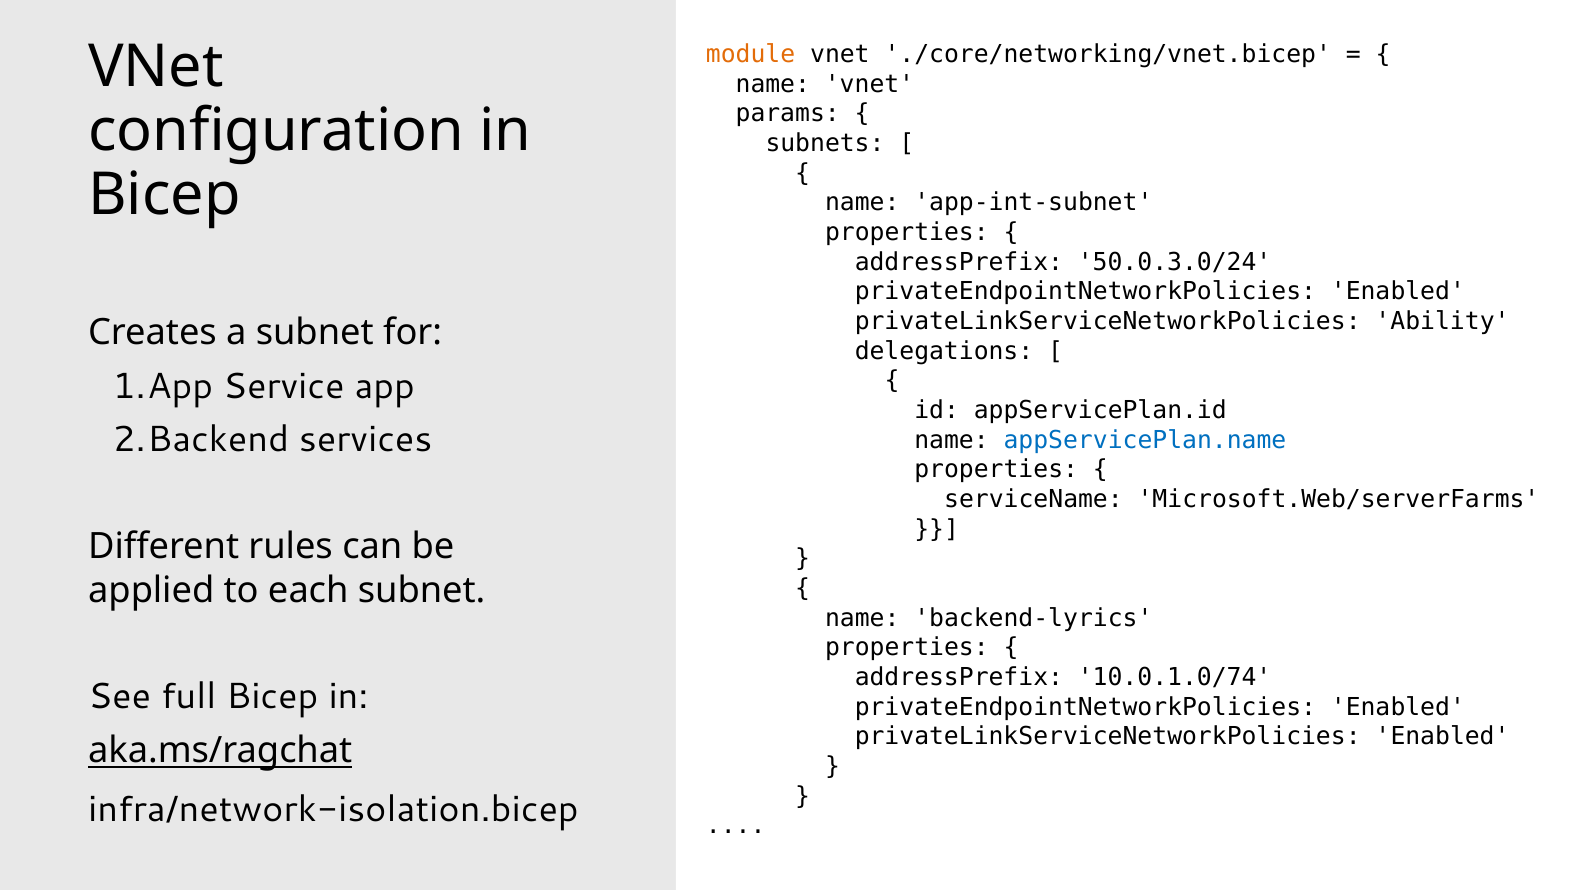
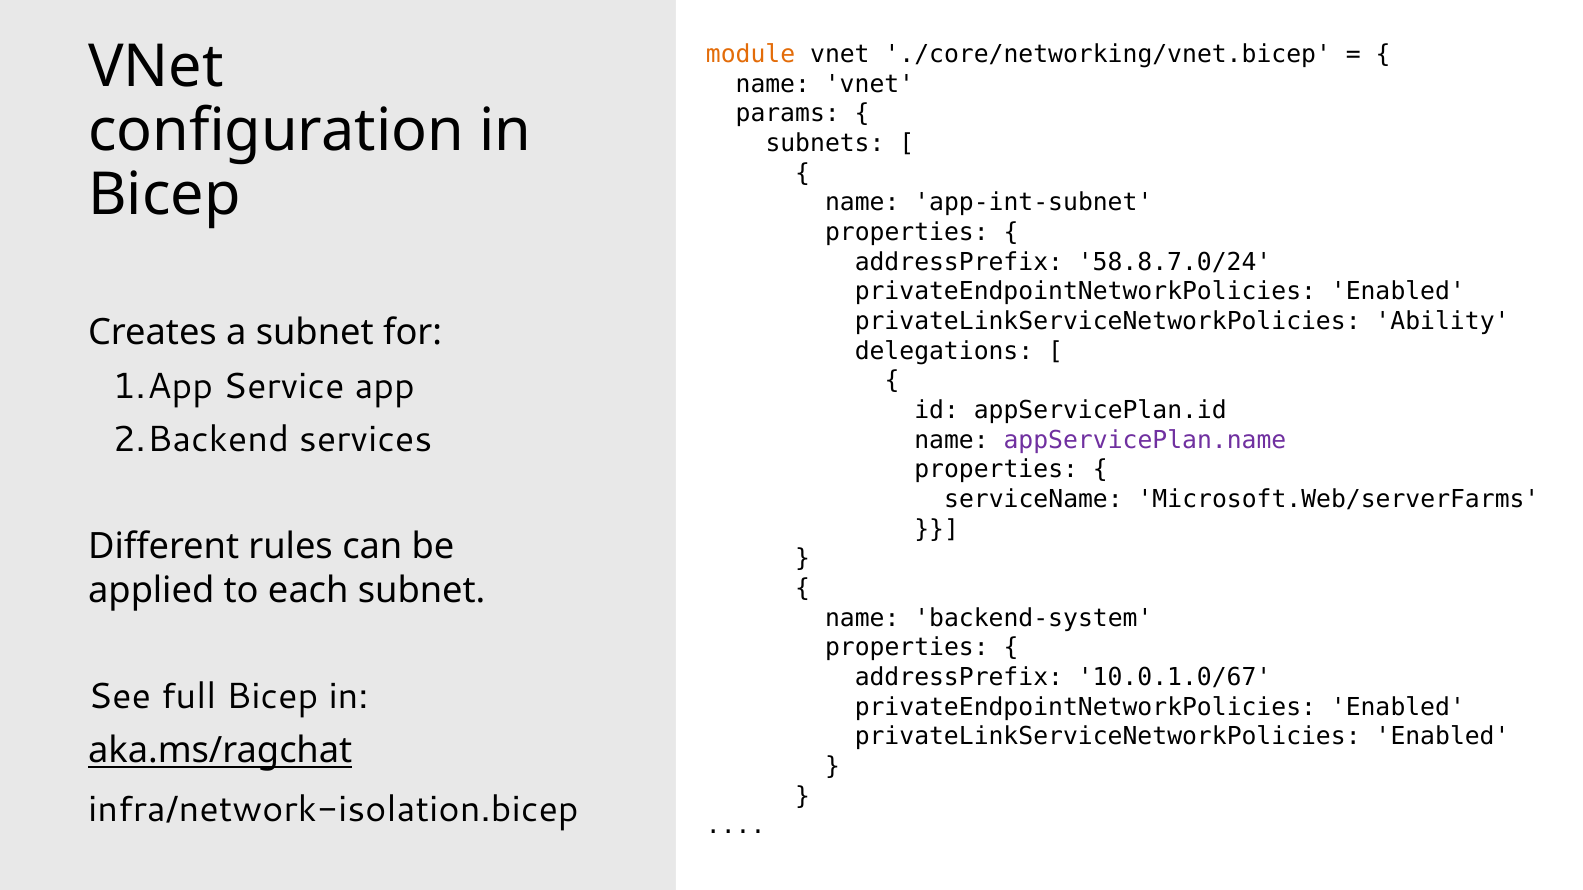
50.0.3.0/24: 50.0.3.0/24 -> 58.8.7.0/24
appServicePlan.name colour: blue -> purple
backend-lyrics: backend-lyrics -> backend-system
10.0.1.0/74: 10.0.1.0/74 -> 10.0.1.0/67
